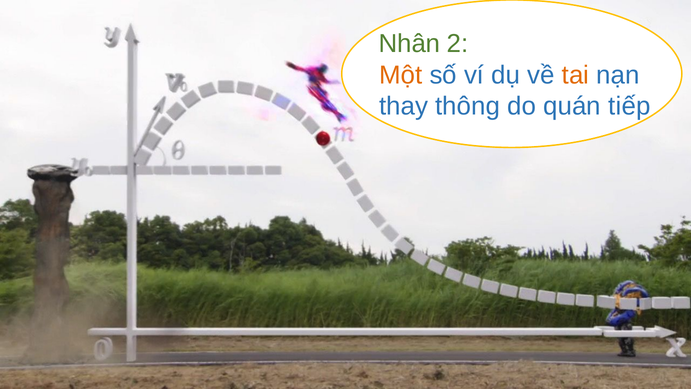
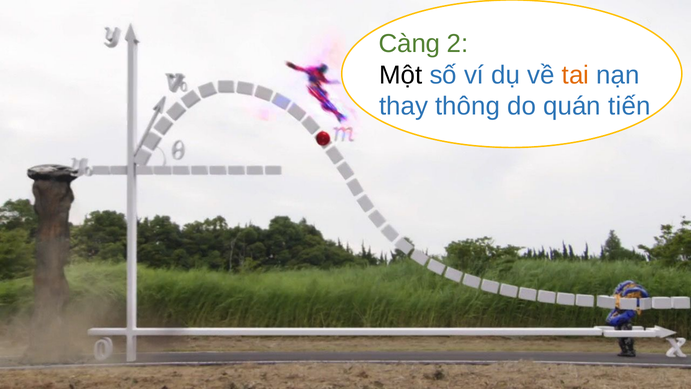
Nhân: Nhân -> Càng
Một colour: orange -> black
tiếp: tiếp -> tiến
